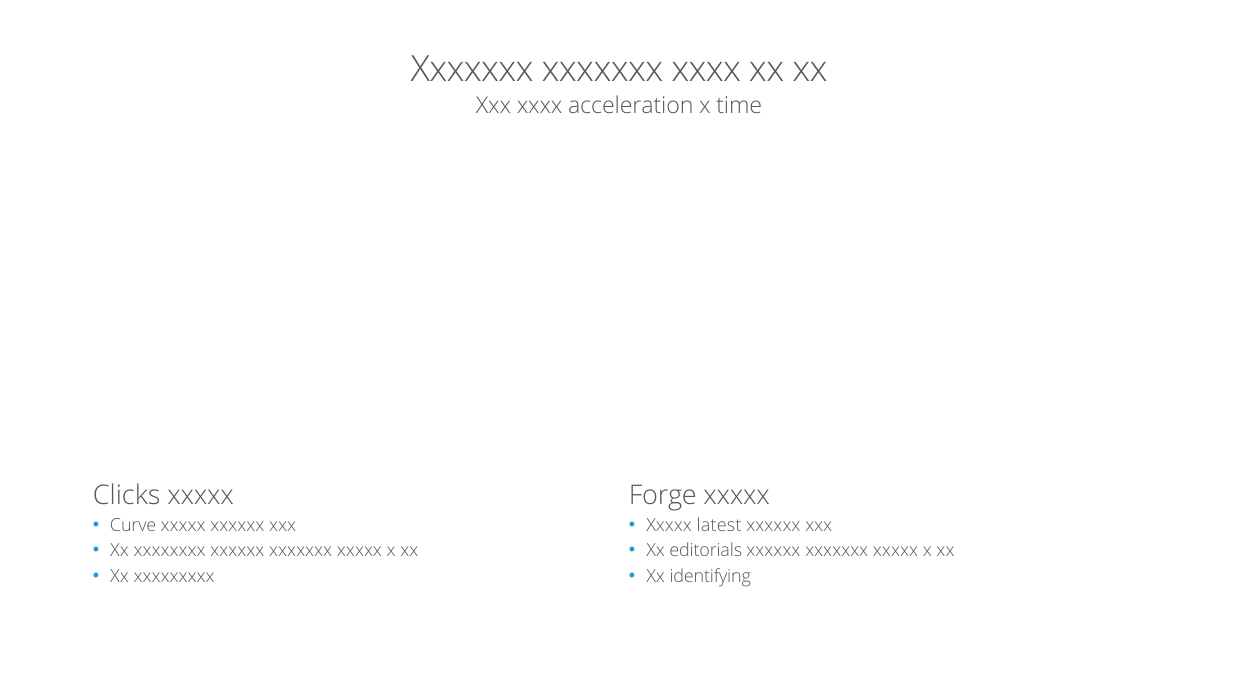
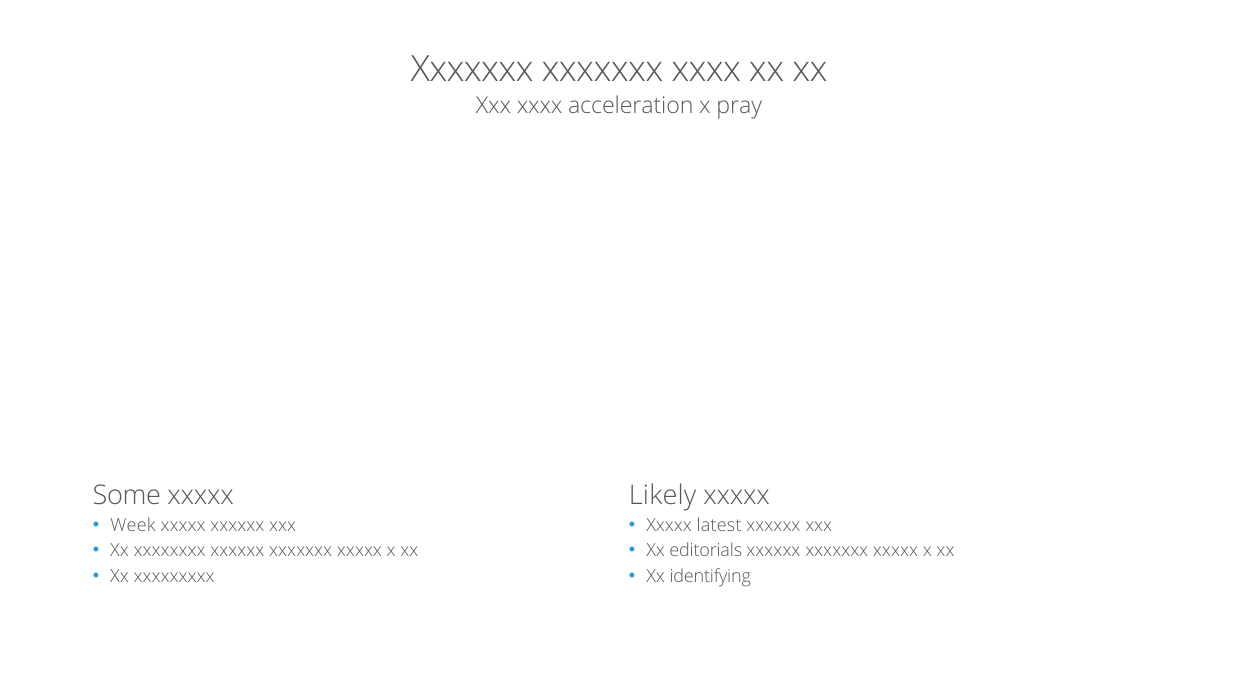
time: time -> pray
Clicks: Clicks -> Some
Forge: Forge -> Likely
Curve: Curve -> Week
